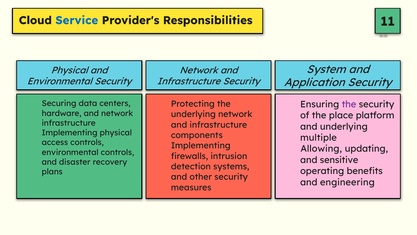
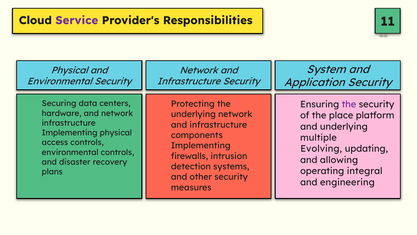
Service colour: blue -> purple
Allowing: Allowing -> Evolving
sensitive: sensitive -> allowing
benefits: benefits -> integral
